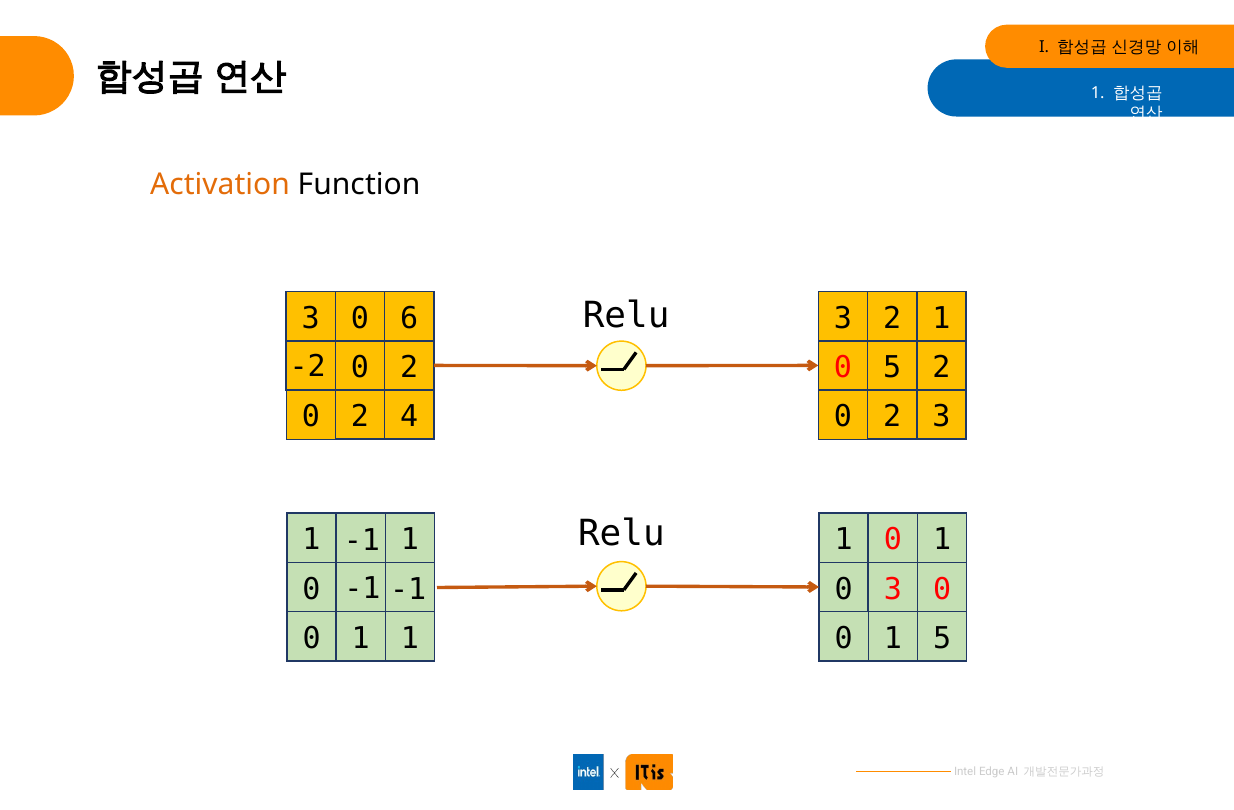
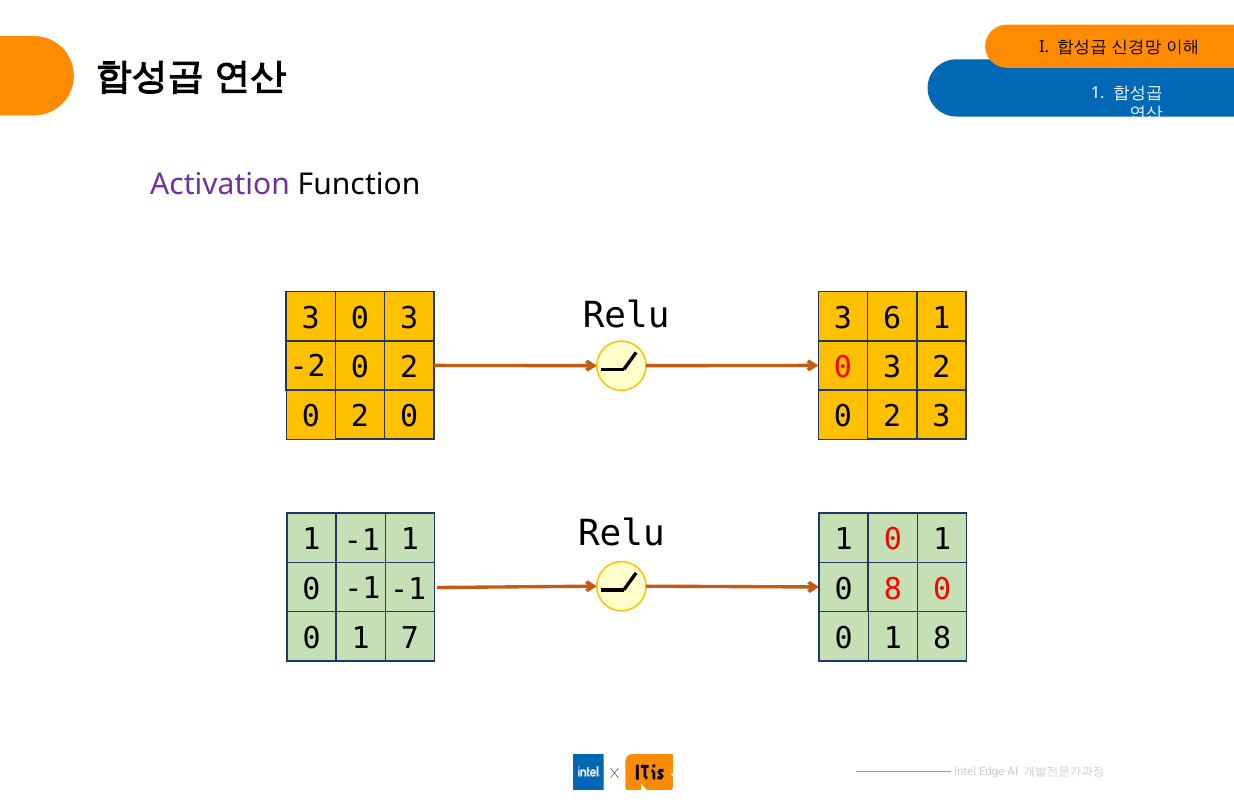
Activation colour: orange -> purple
3 0 6: 6 -> 3
3 2: 2 -> 6
5 at (892, 368): 5 -> 3
2 4: 4 -> 0
3 at (893, 589): 3 -> 8
1 at (410, 639): 1 -> 7
1 5: 5 -> 8
